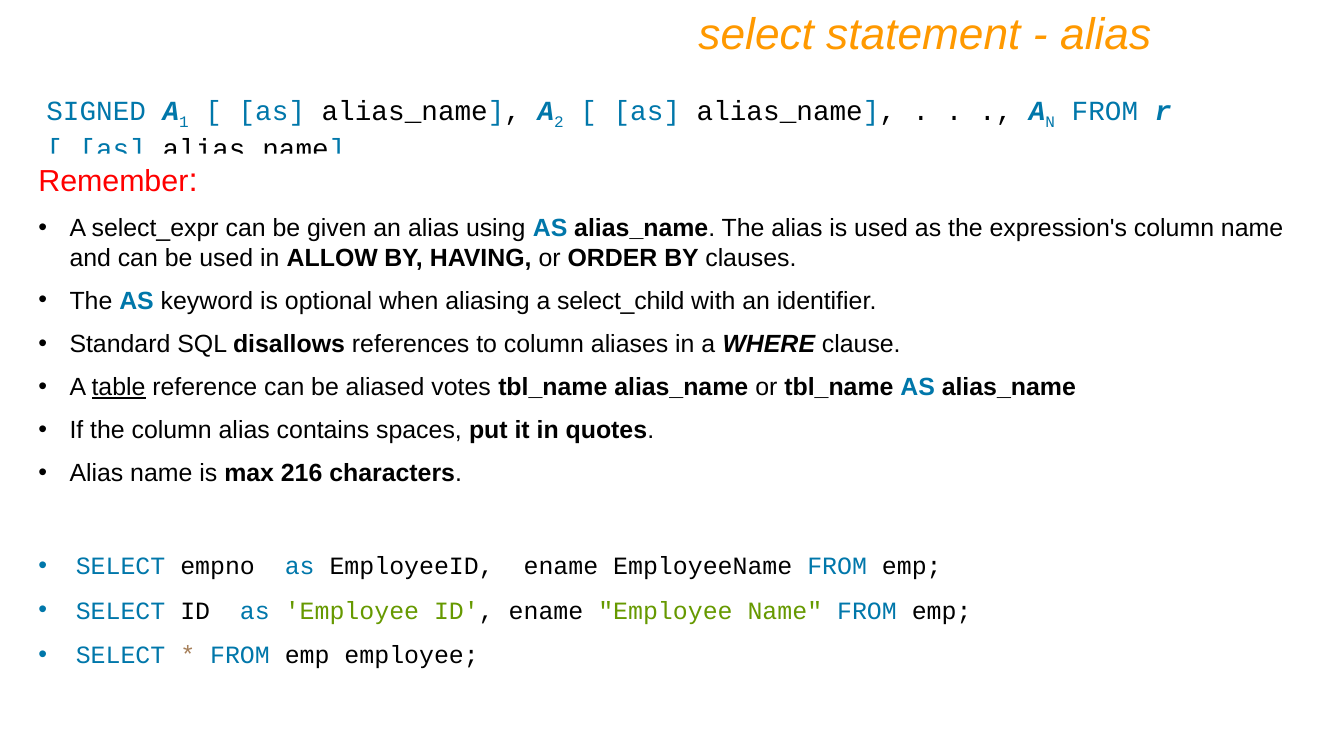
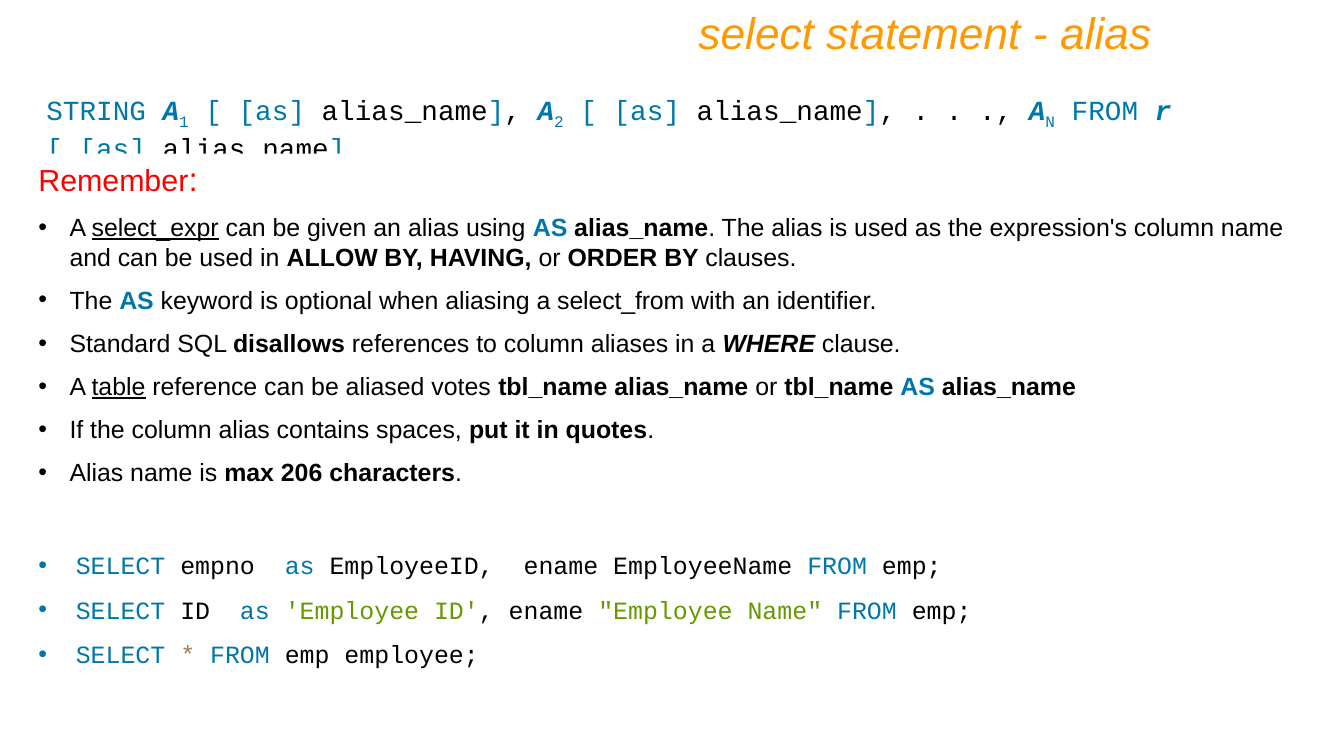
SIGNED: SIGNED -> STRING
select_expr underline: none -> present
select_child: select_child -> select_from
216: 216 -> 206
